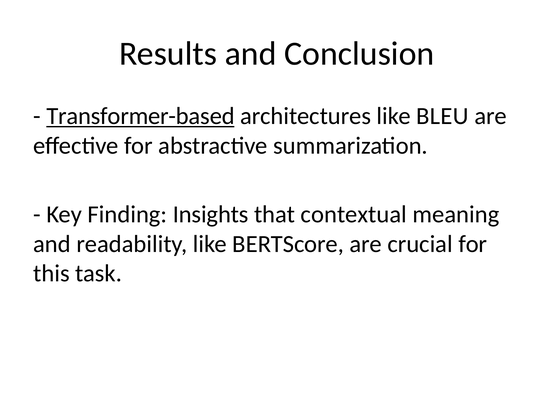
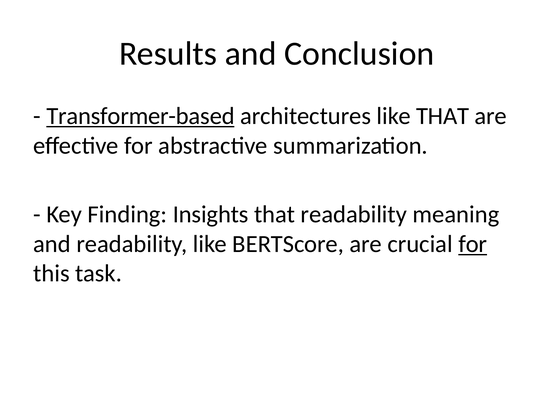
like BLEU: BLEU -> THAT
that contextual: contextual -> readability
for at (473, 244) underline: none -> present
